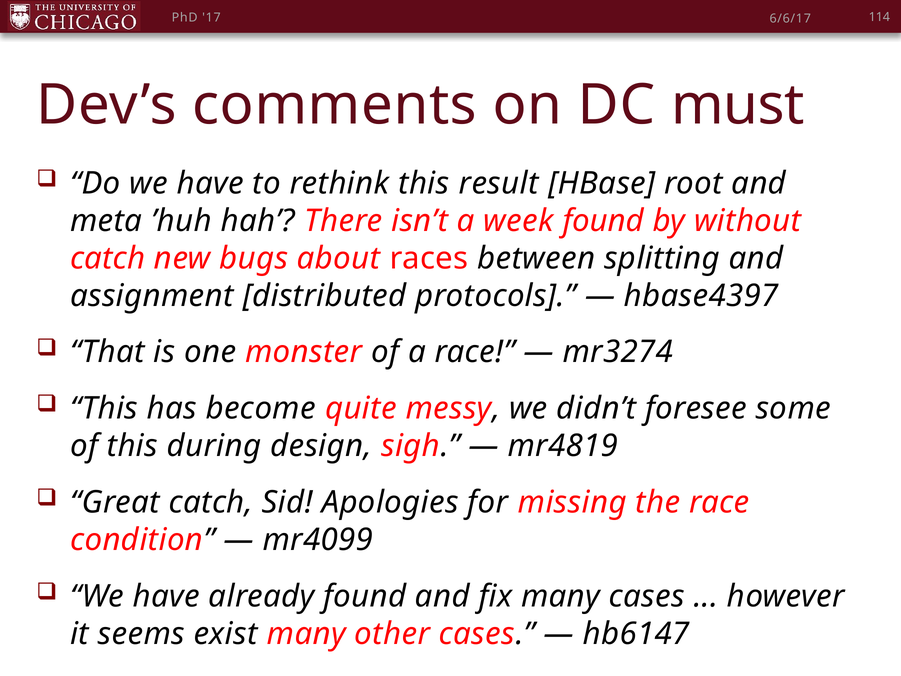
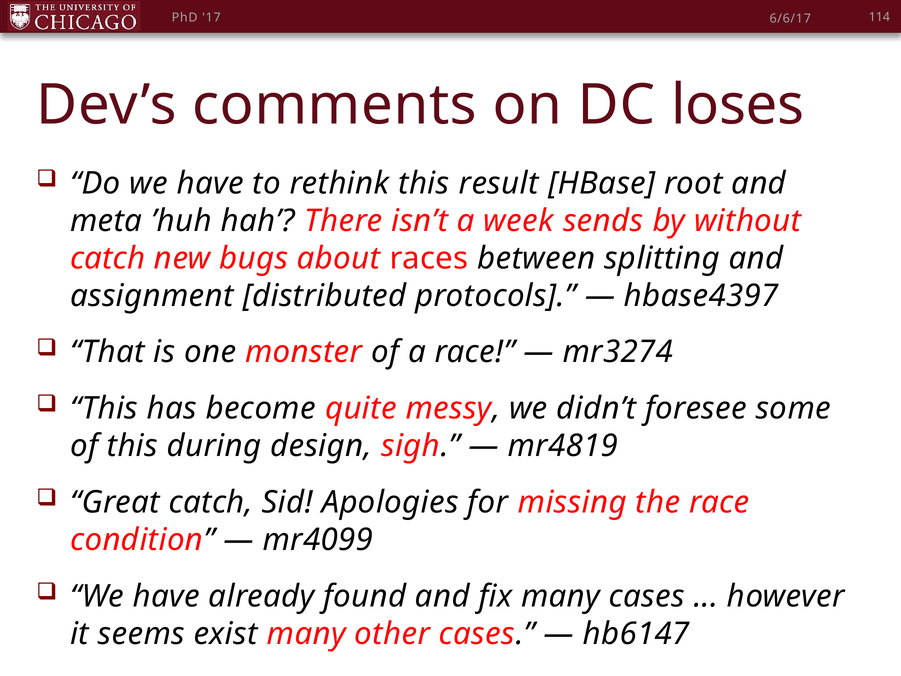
must: must -> loses
week found: found -> sends
